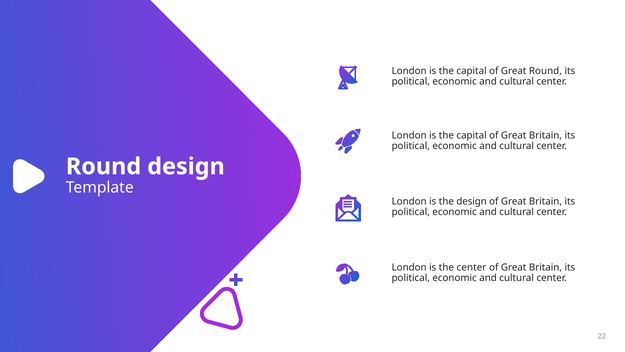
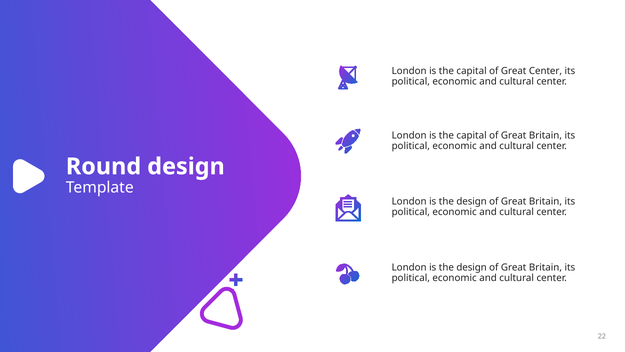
Great Round: Round -> Center
center at (472, 267): center -> design
